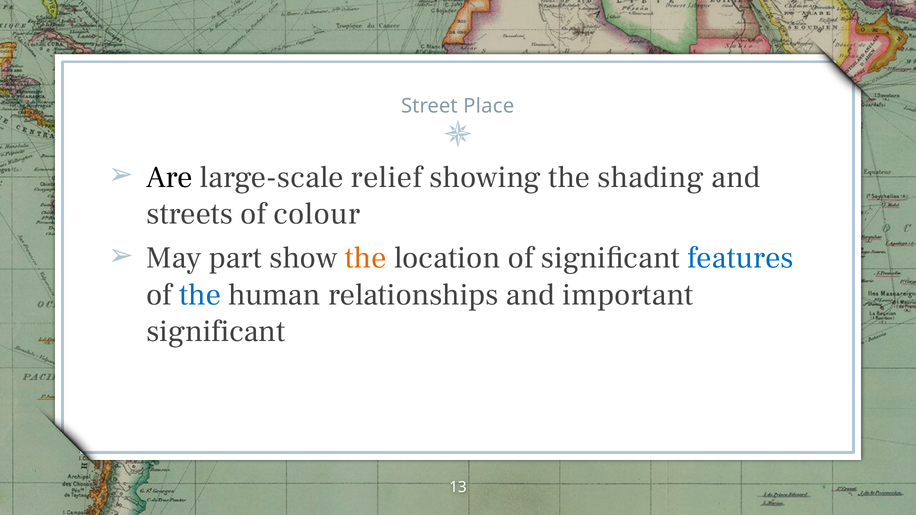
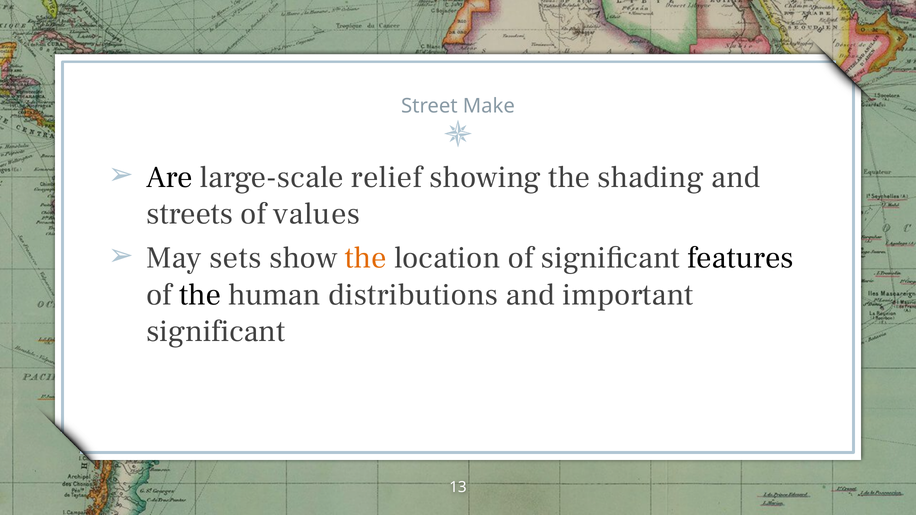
Place: Place -> Make
colour: colour -> values
part: part -> sets
features colour: blue -> black
the at (200, 295) colour: blue -> black
relationships: relationships -> distributions
